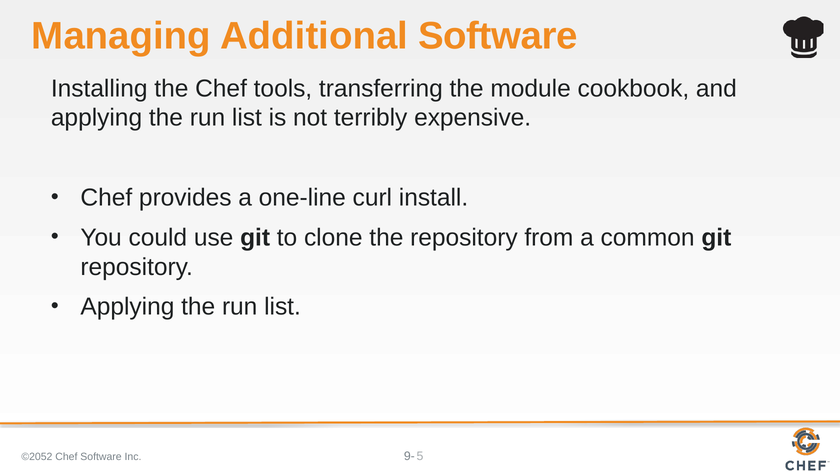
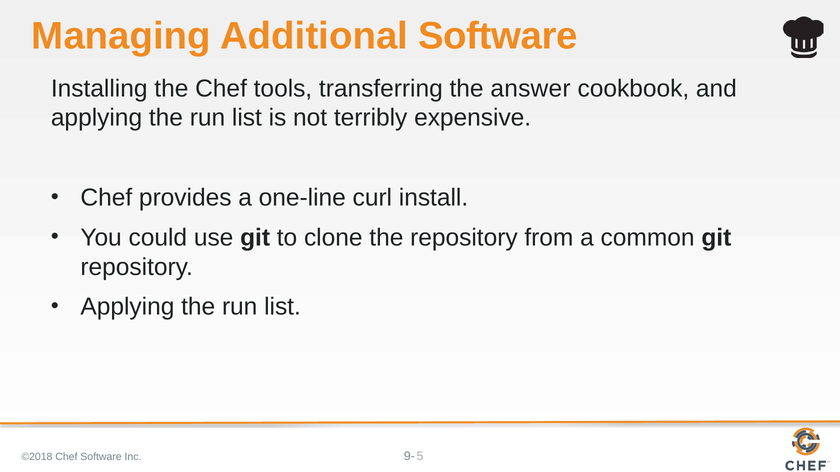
module: module -> answer
©2052: ©2052 -> ©2018
